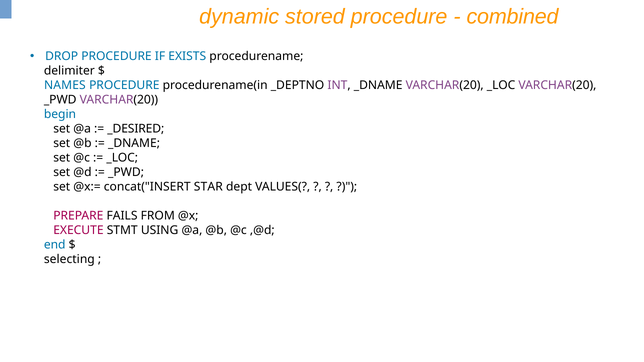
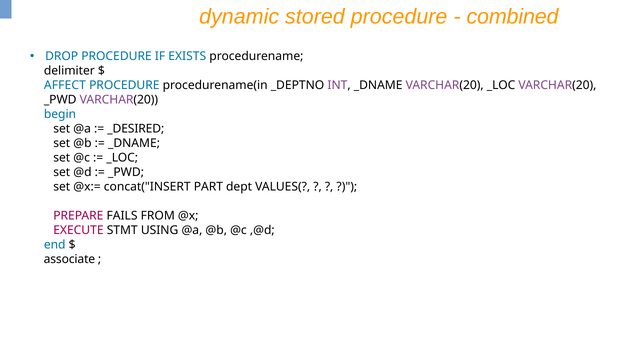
NAMES: NAMES -> AFFECT
STAR: STAR -> PART
selecting: selecting -> associate
